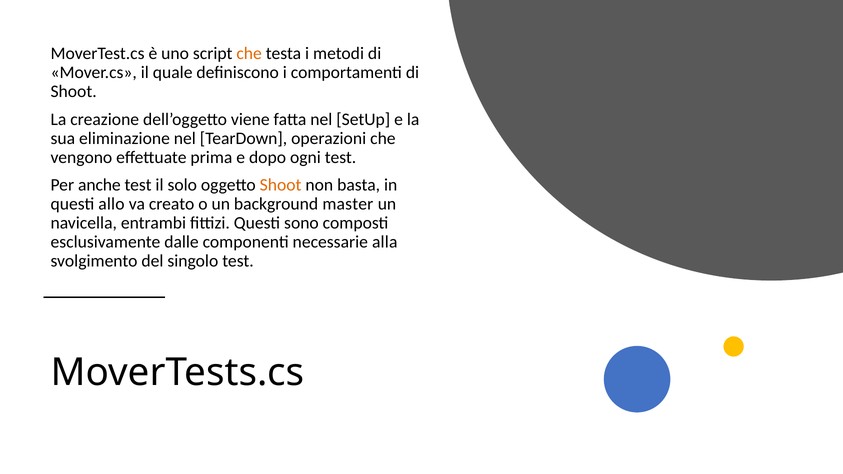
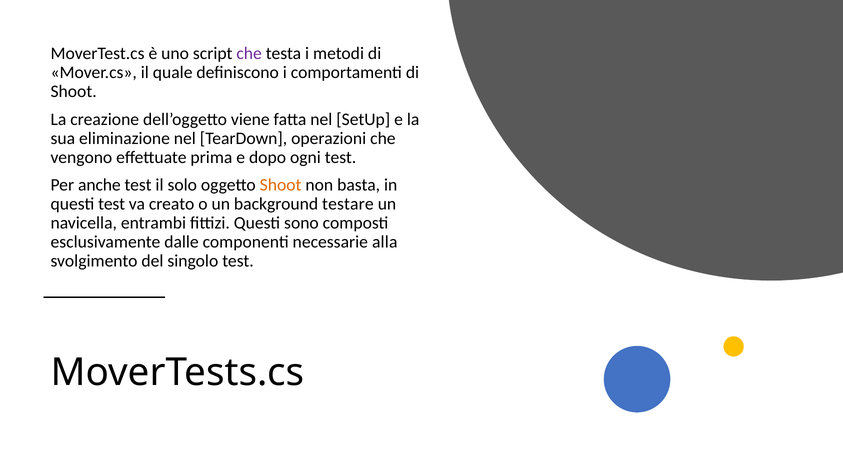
che at (249, 54) colour: orange -> purple
questi allo: allo -> test
master: master -> testare
